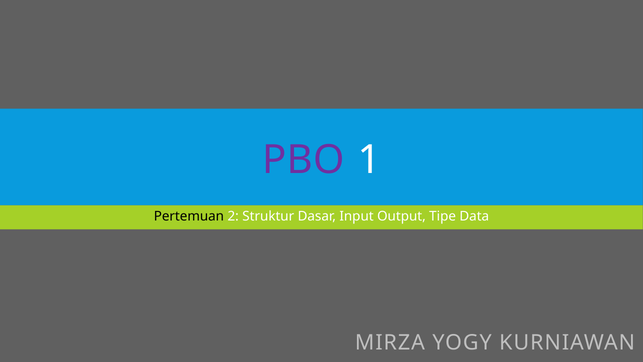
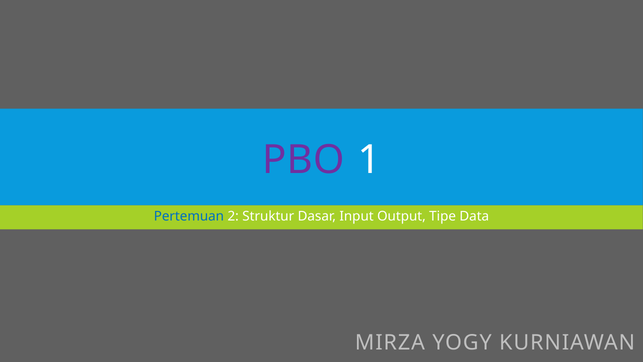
Pertemuan colour: black -> blue
